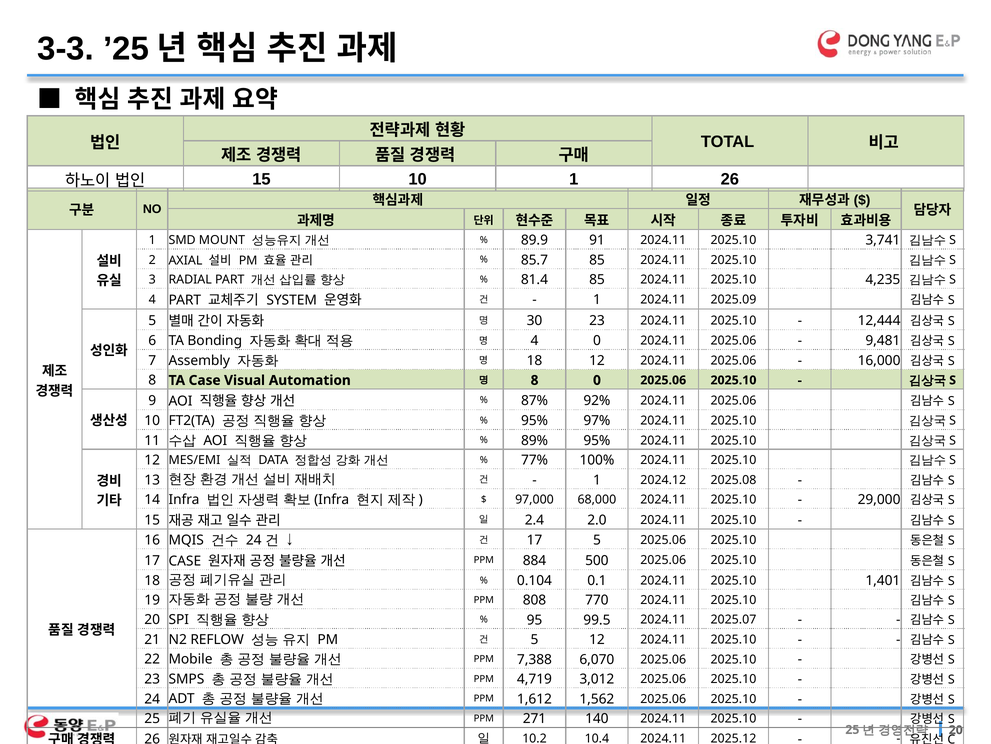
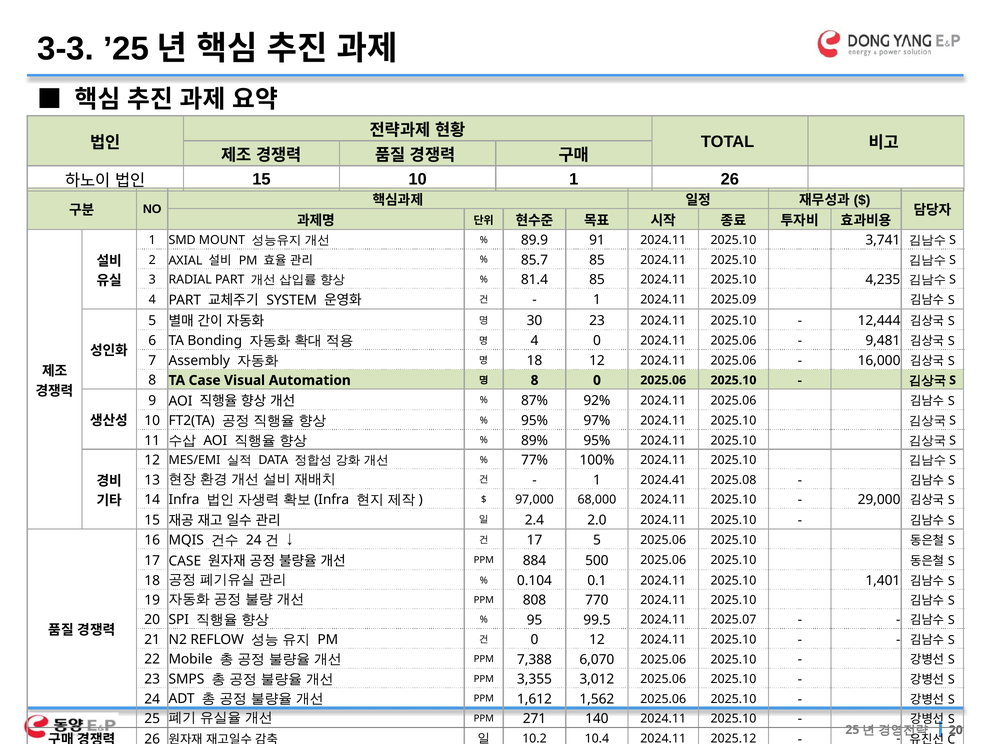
2024.12: 2024.12 -> 2024.41
5 at (535, 639): 5 -> 0
4,719: 4,719 -> 3,355
